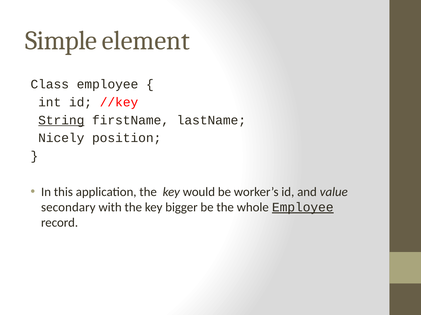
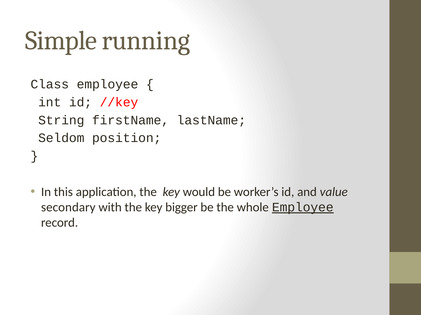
element: element -> running
String underline: present -> none
Nicely: Nicely -> Seldom
